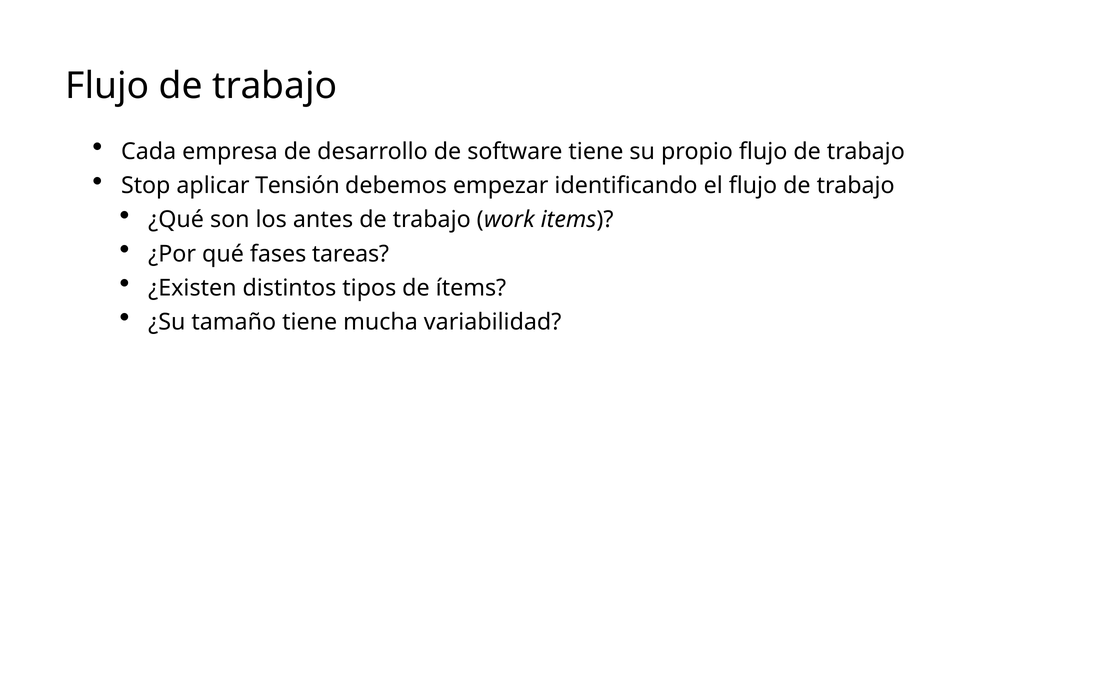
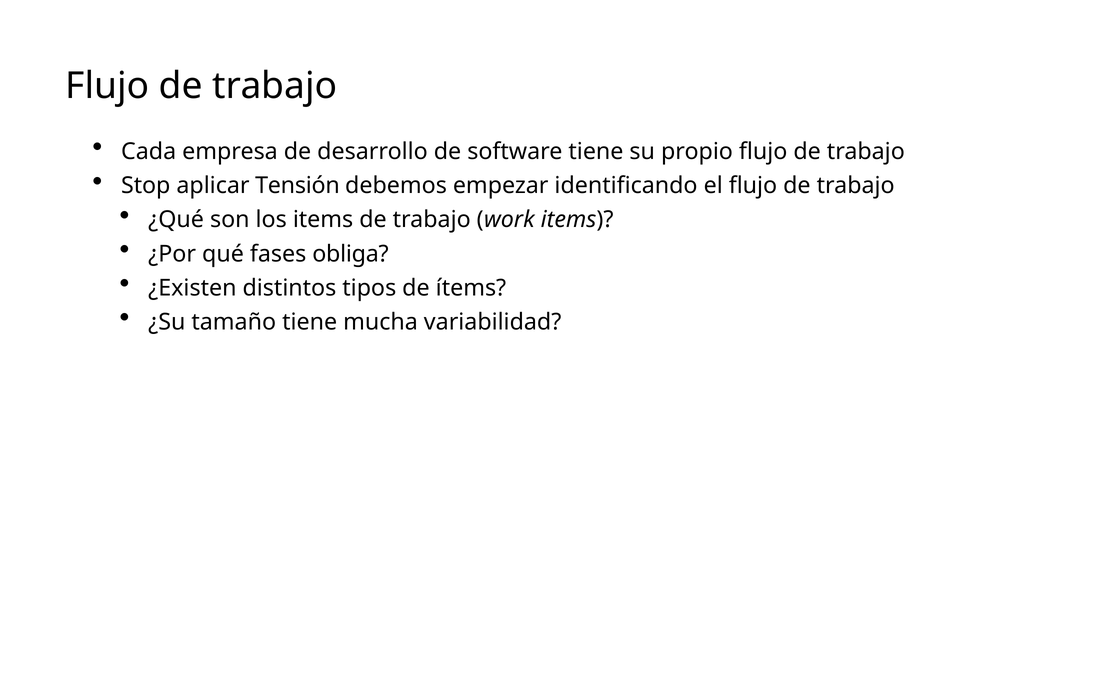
los antes: antes -> items
tareas: tareas -> obliga
